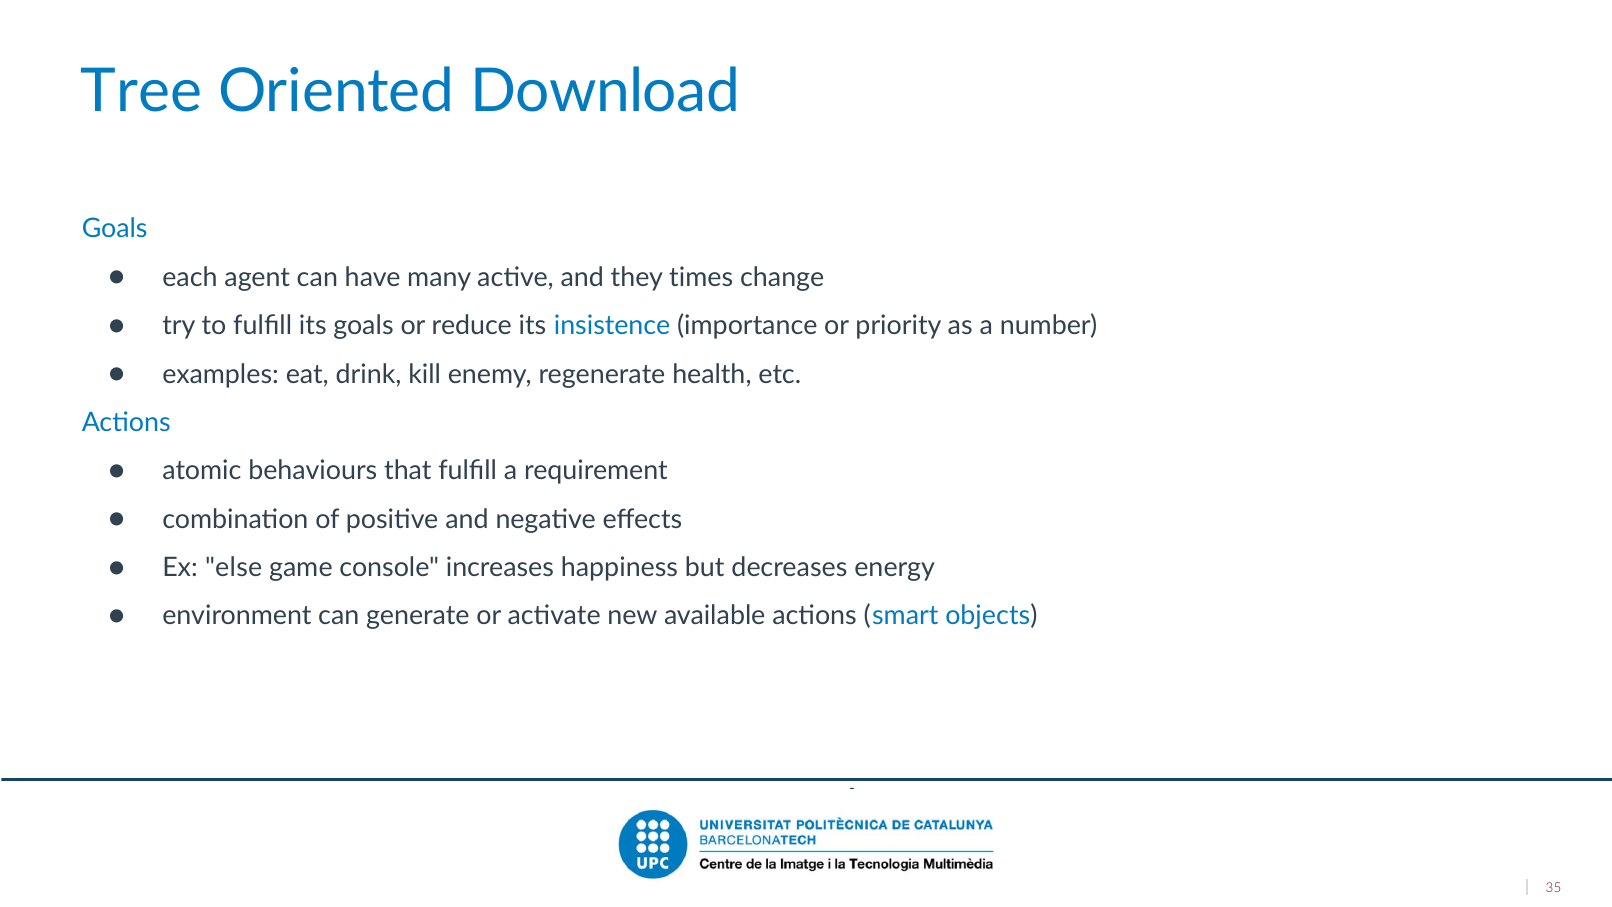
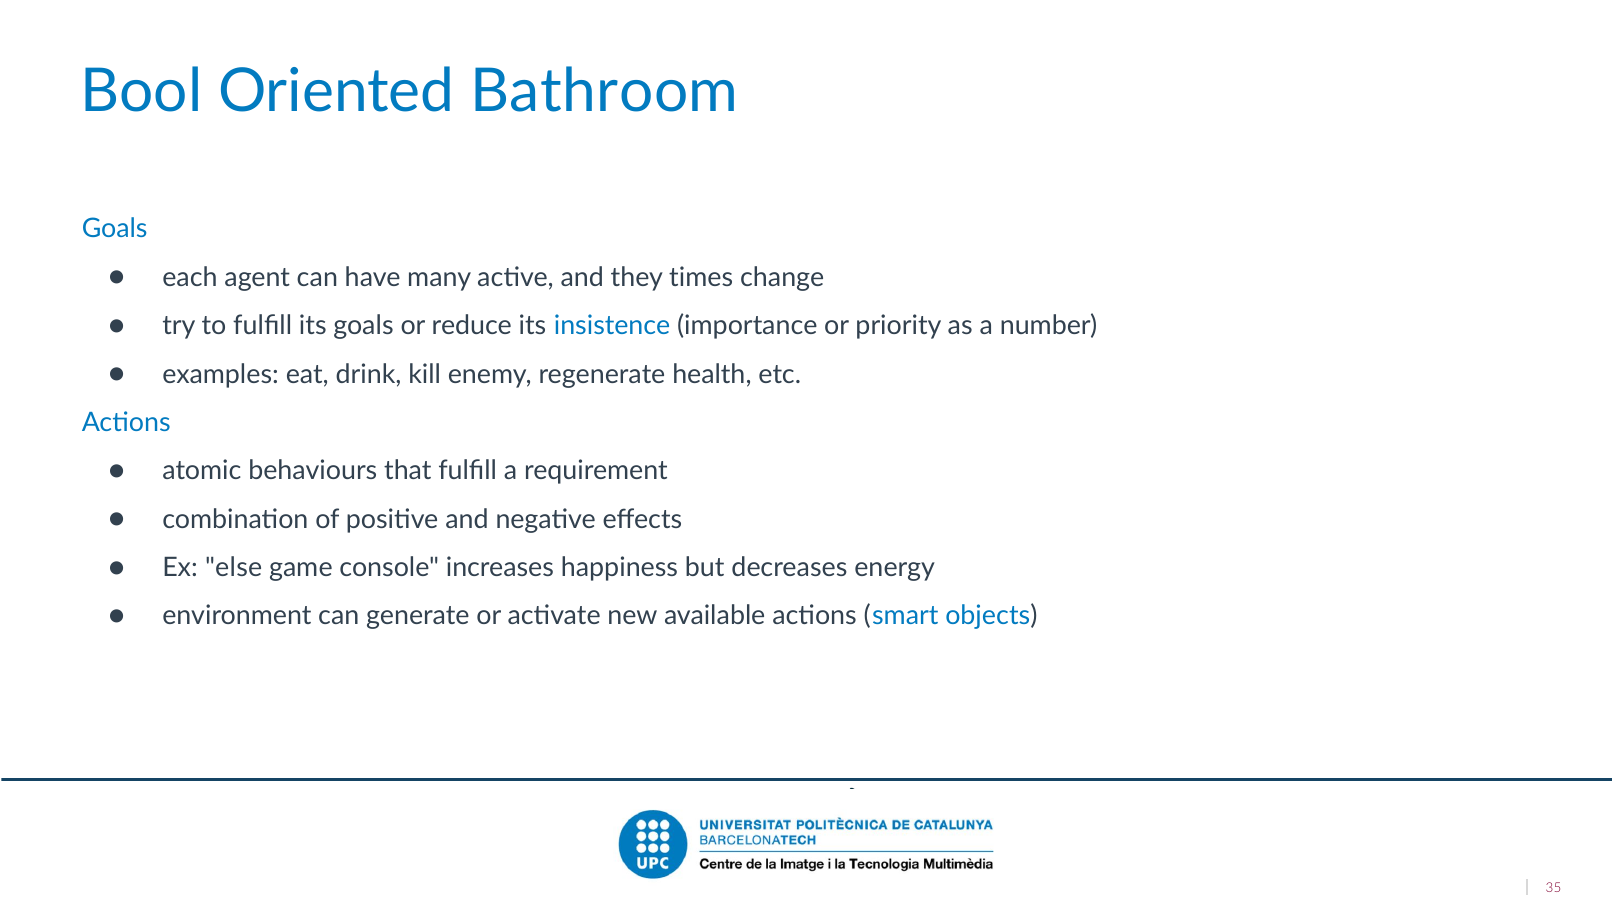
Tree: Tree -> Bool
Download: Download -> Bathroom
